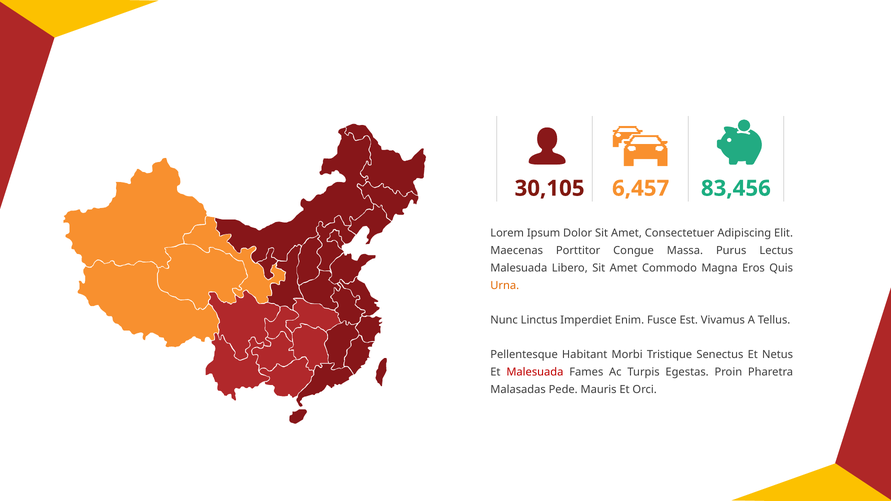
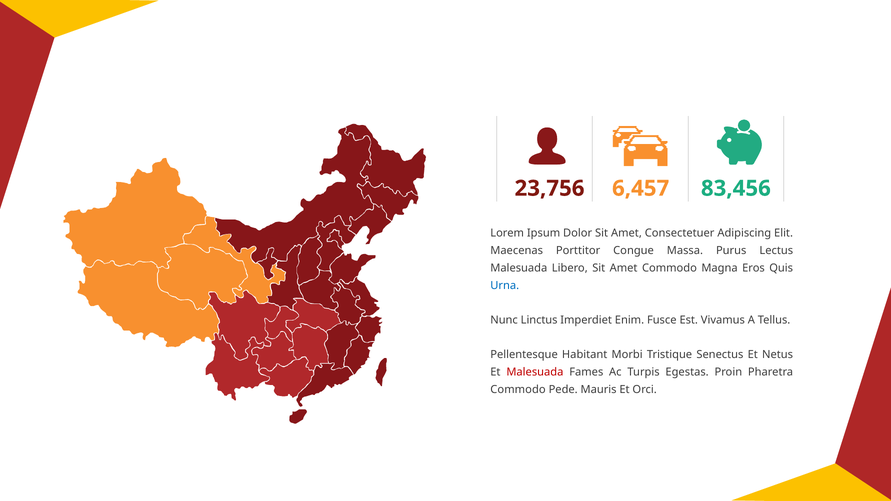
30,105: 30,105 -> 23,756
Urna colour: orange -> blue
Malasadas at (518, 390): Malasadas -> Commodo
